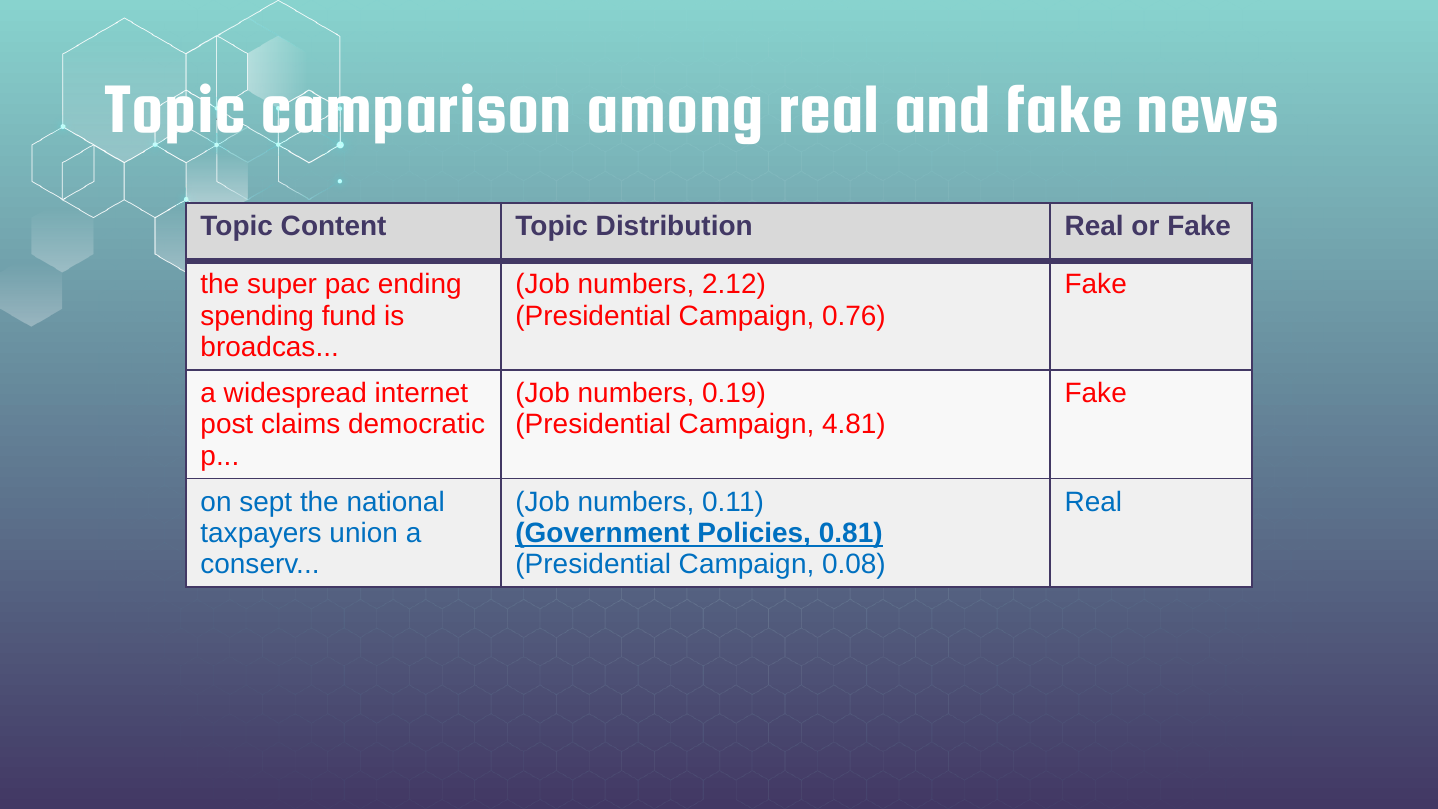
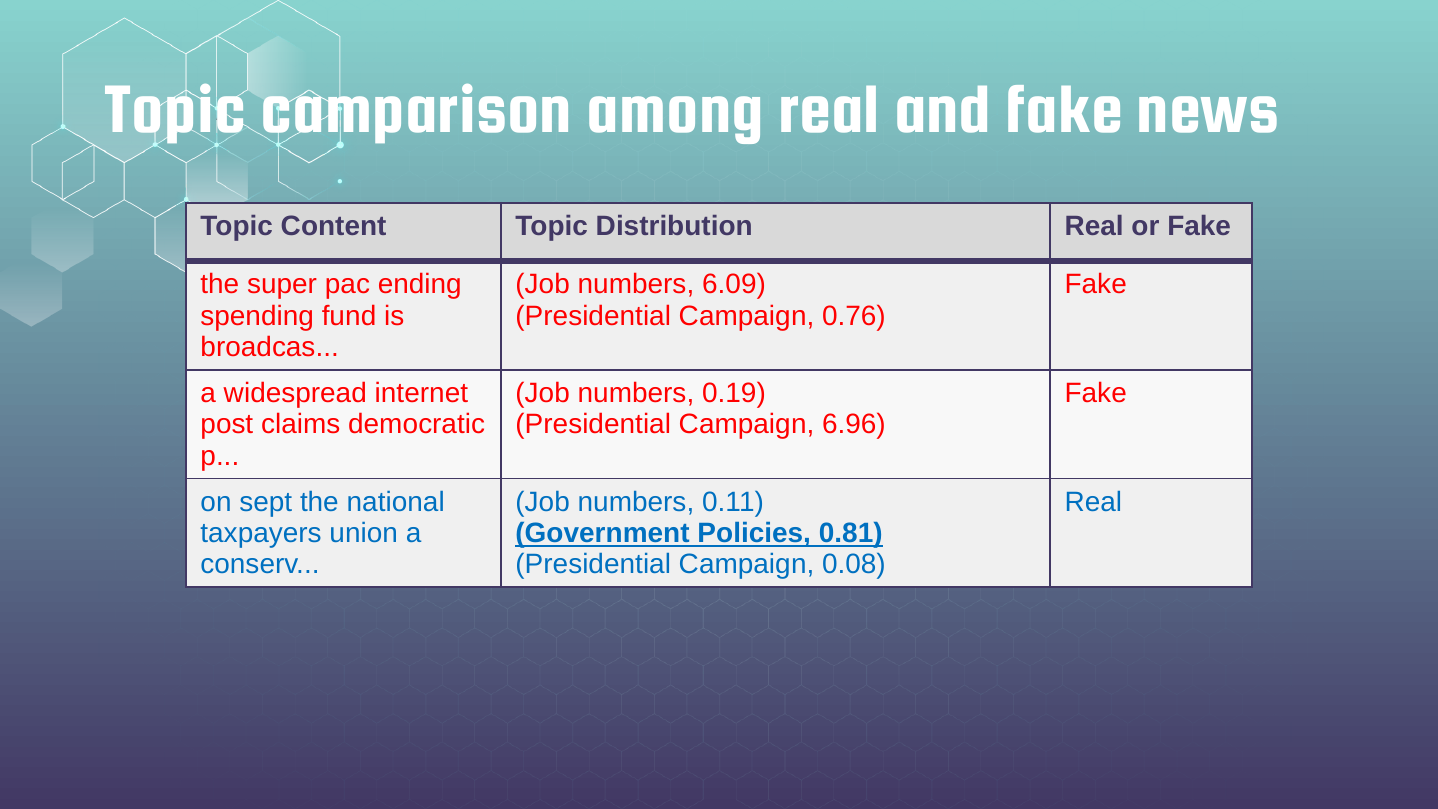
2.12: 2.12 -> 6.09
4.81: 4.81 -> 6.96
